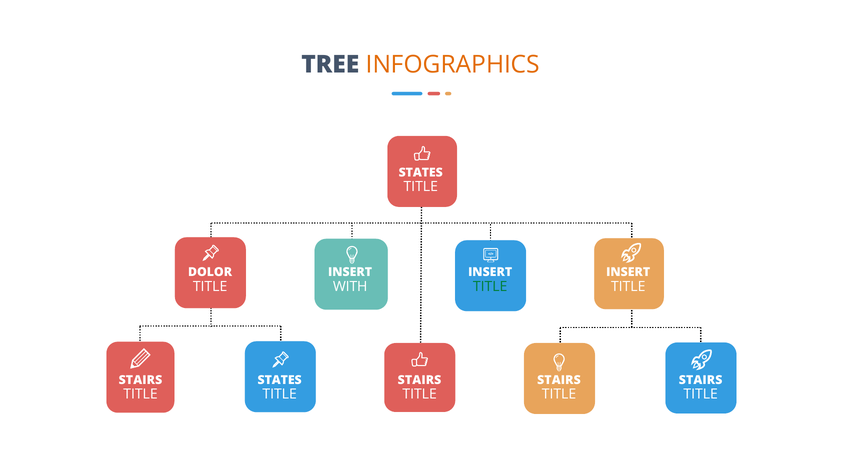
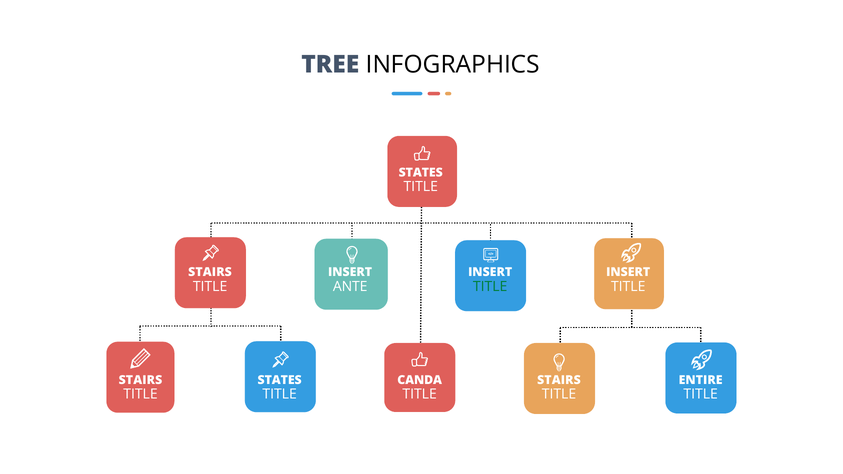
INFOGRAPHICS colour: orange -> black
DOLOR at (210, 272): DOLOR -> STAIRS
WITH: WITH -> ANTE
STAIRS at (420, 380): STAIRS -> CANDA
STAIRS at (701, 380): STAIRS -> ENTIRE
